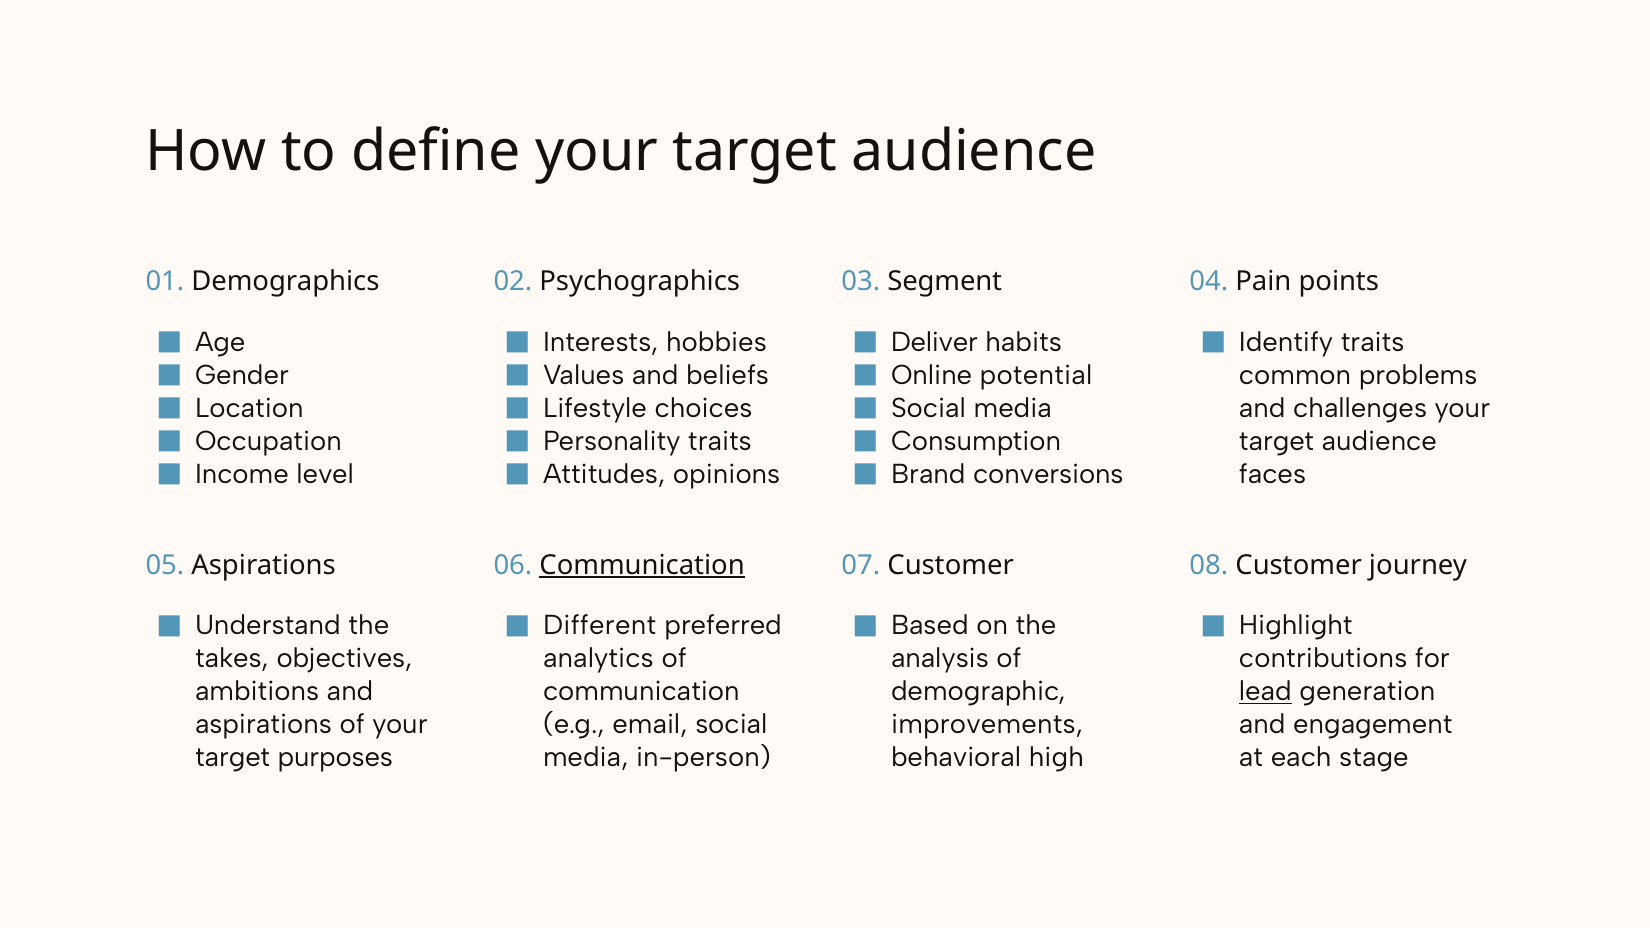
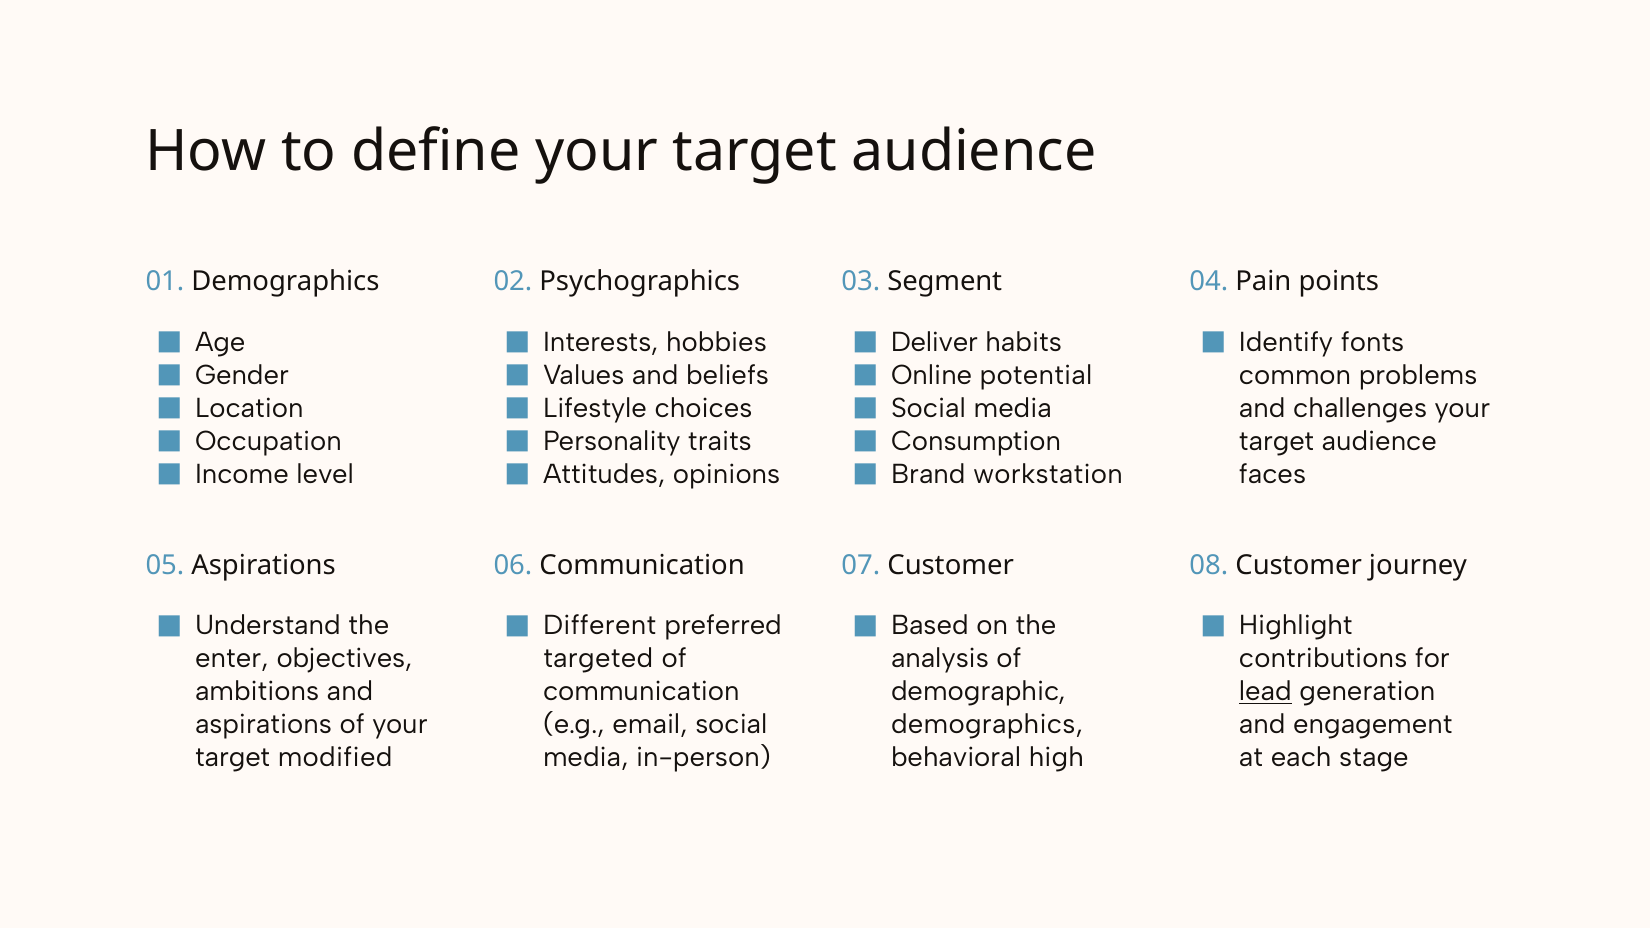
Identify traits: traits -> fonts
conversions: conversions -> workstation
Communication at (642, 565) underline: present -> none
takes: takes -> enter
analytics: analytics -> targeted
improvements at (987, 725): improvements -> demographics
purposes: purposes -> modified
